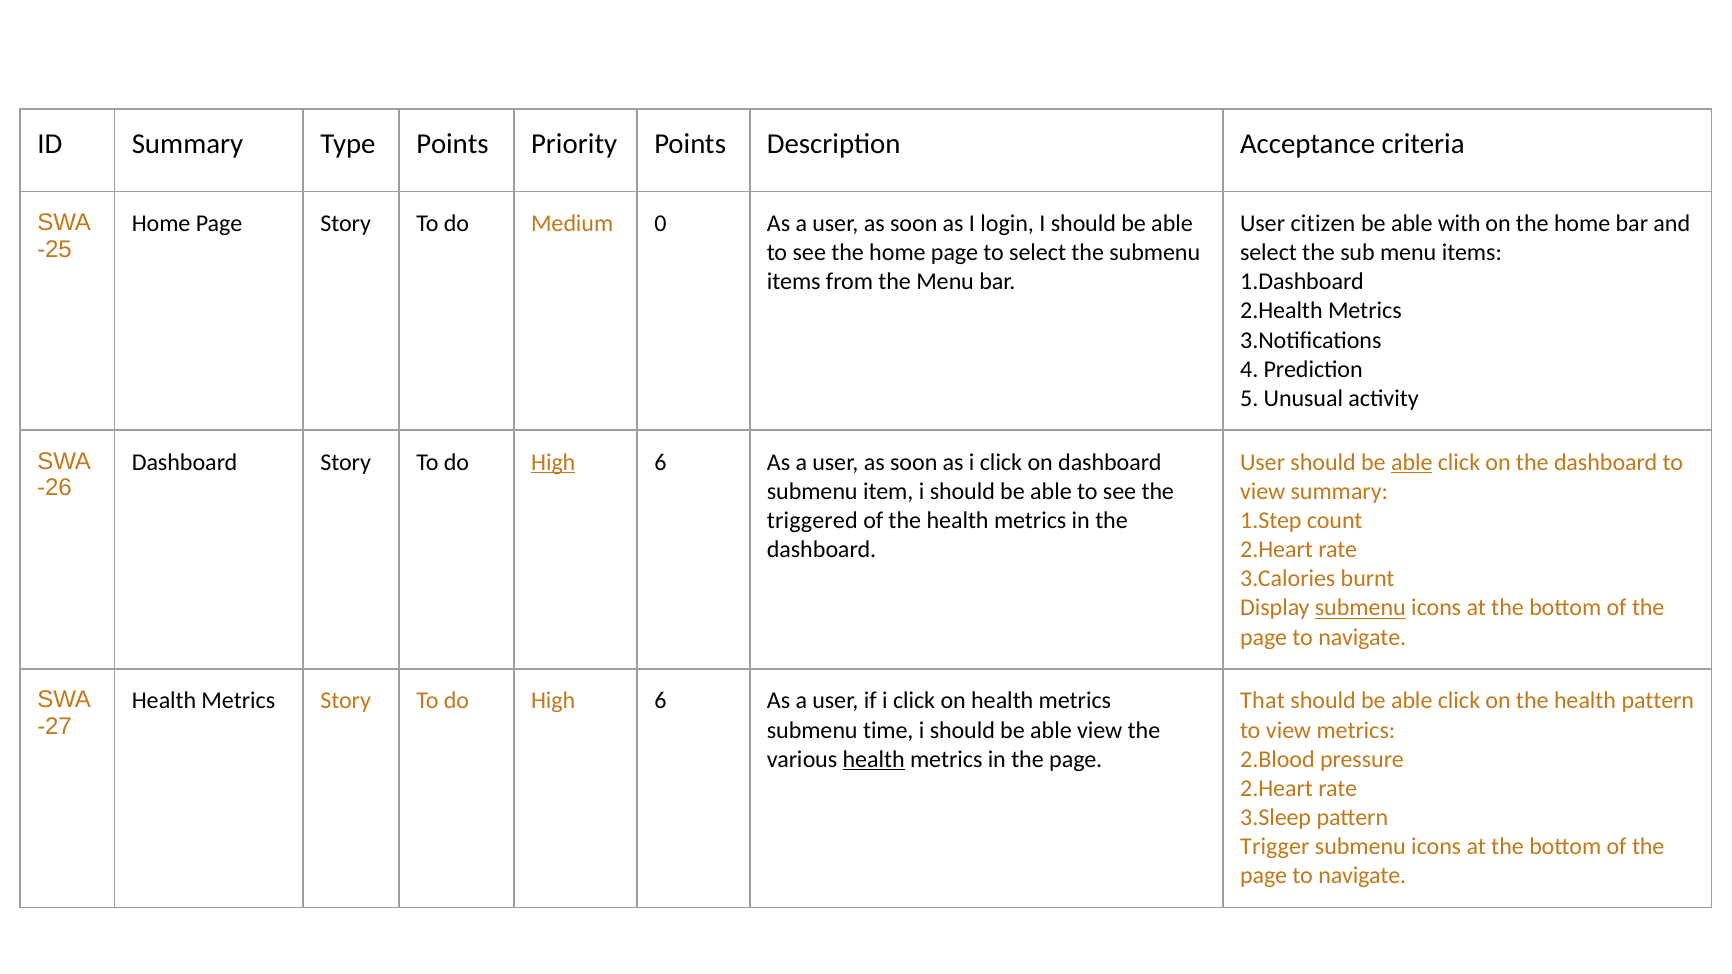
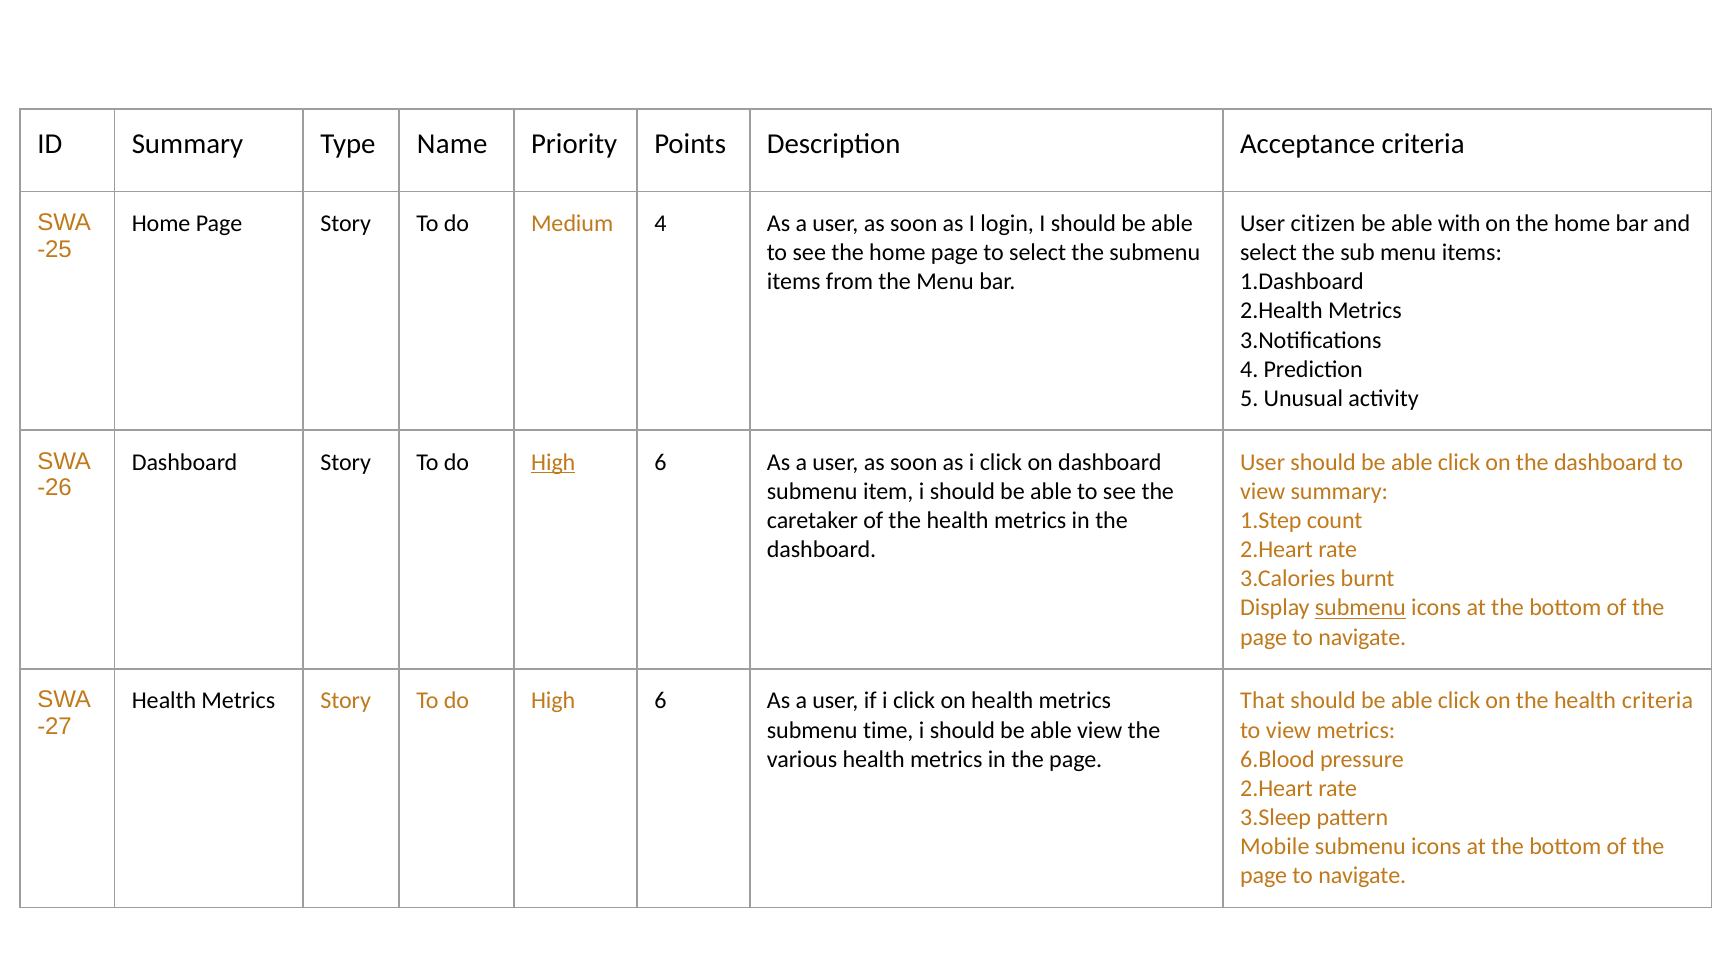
Type Points: Points -> Name
Medium 0: 0 -> 4
able at (1412, 462) underline: present -> none
triggered: triggered -> caretaker
health pattern: pattern -> criteria
health at (874, 760) underline: present -> none
2.Blood: 2.Blood -> 6.Blood
Trigger: Trigger -> Mobile
